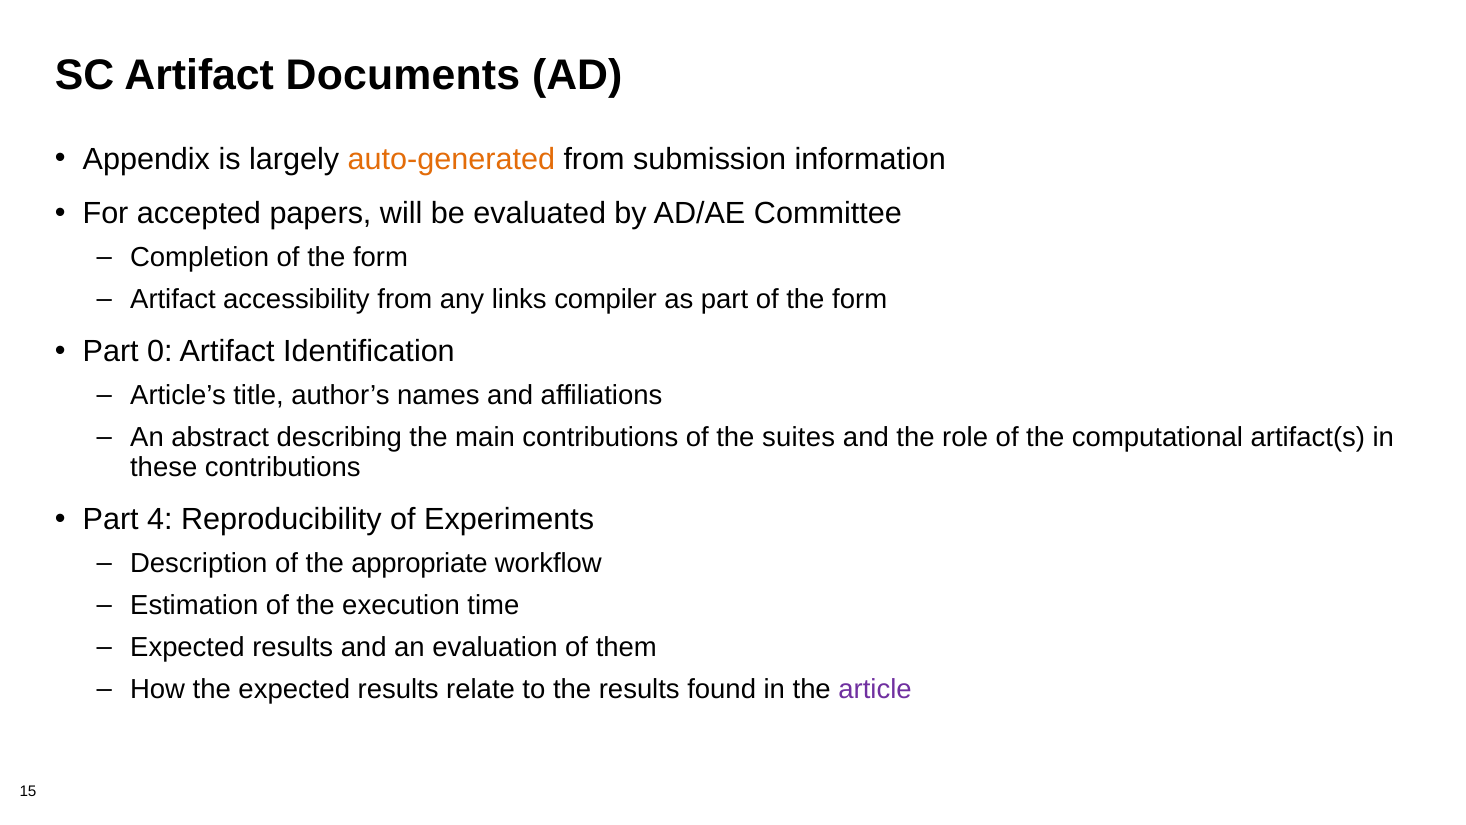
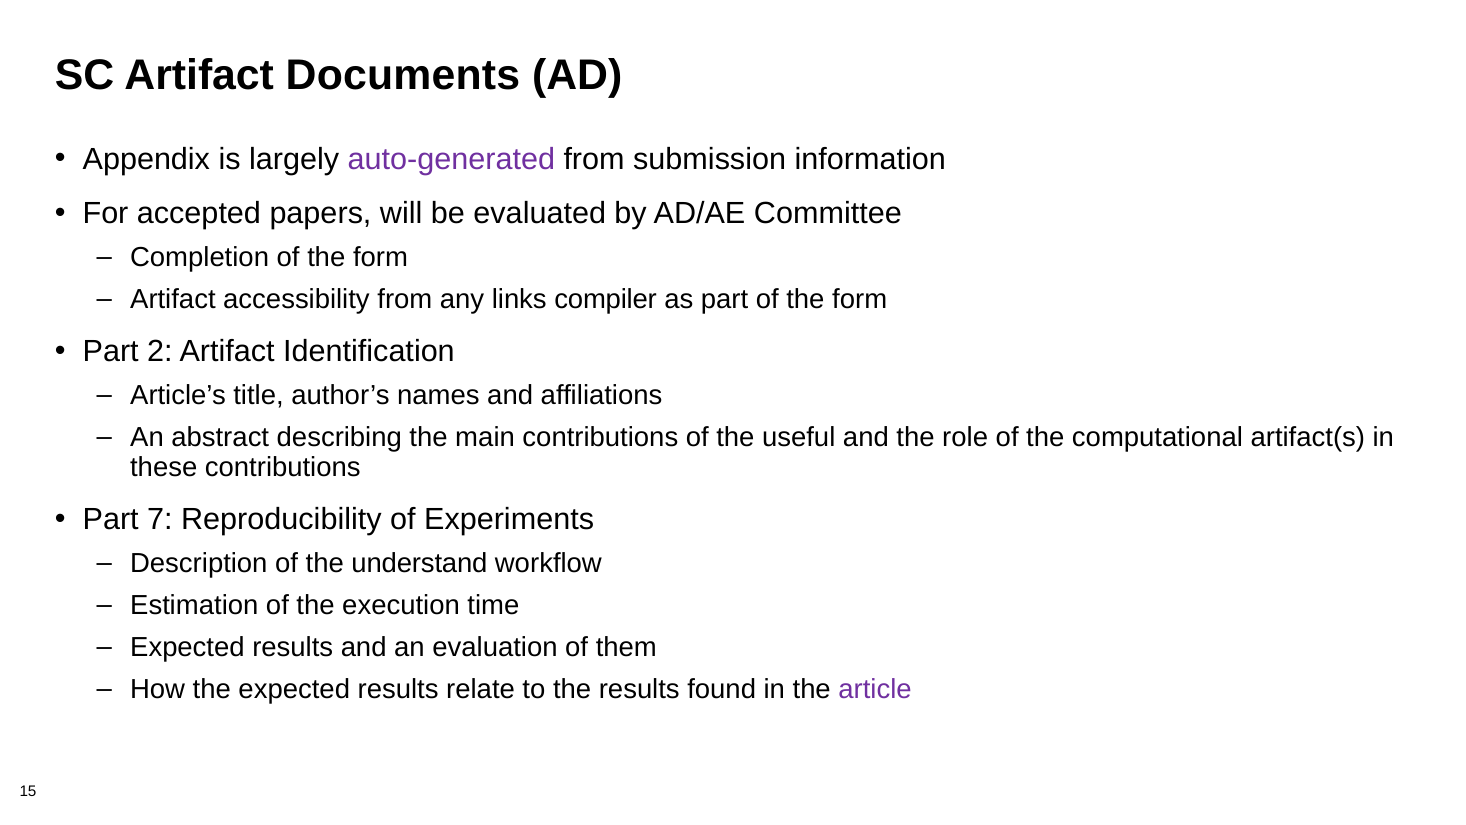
auto-generated colour: orange -> purple
0: 0 -> 2
suites: suites -> useful
4: 4 -> 7
appropriate: appropriate -> understand
